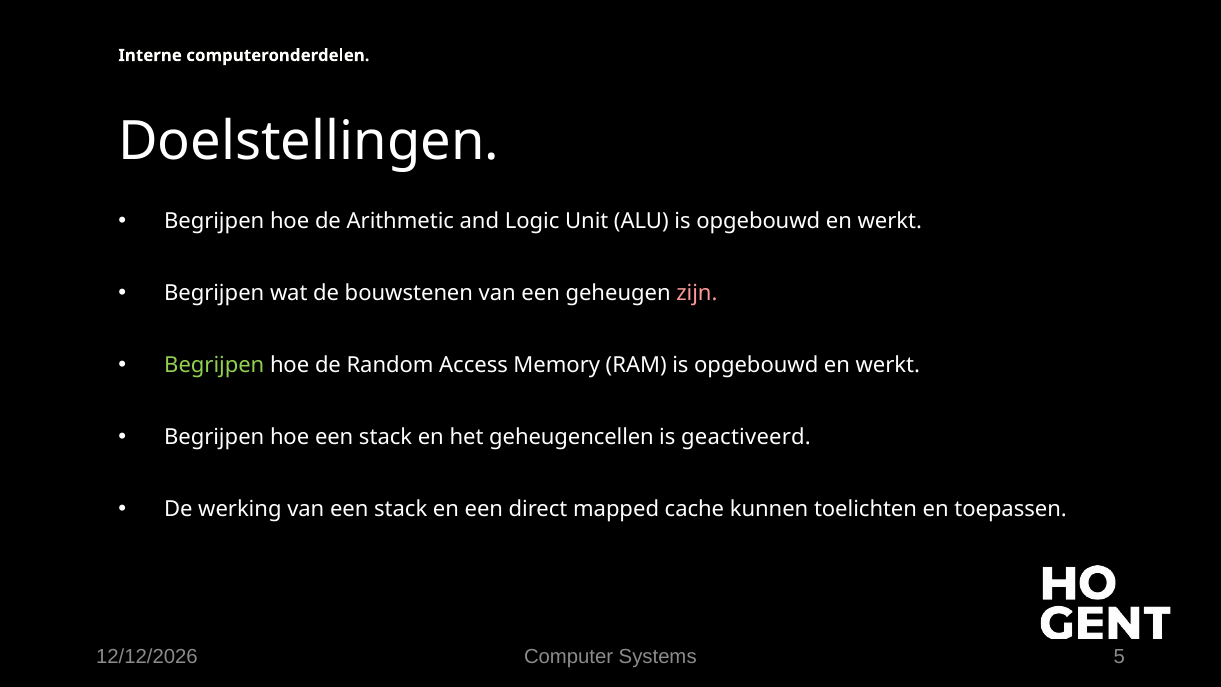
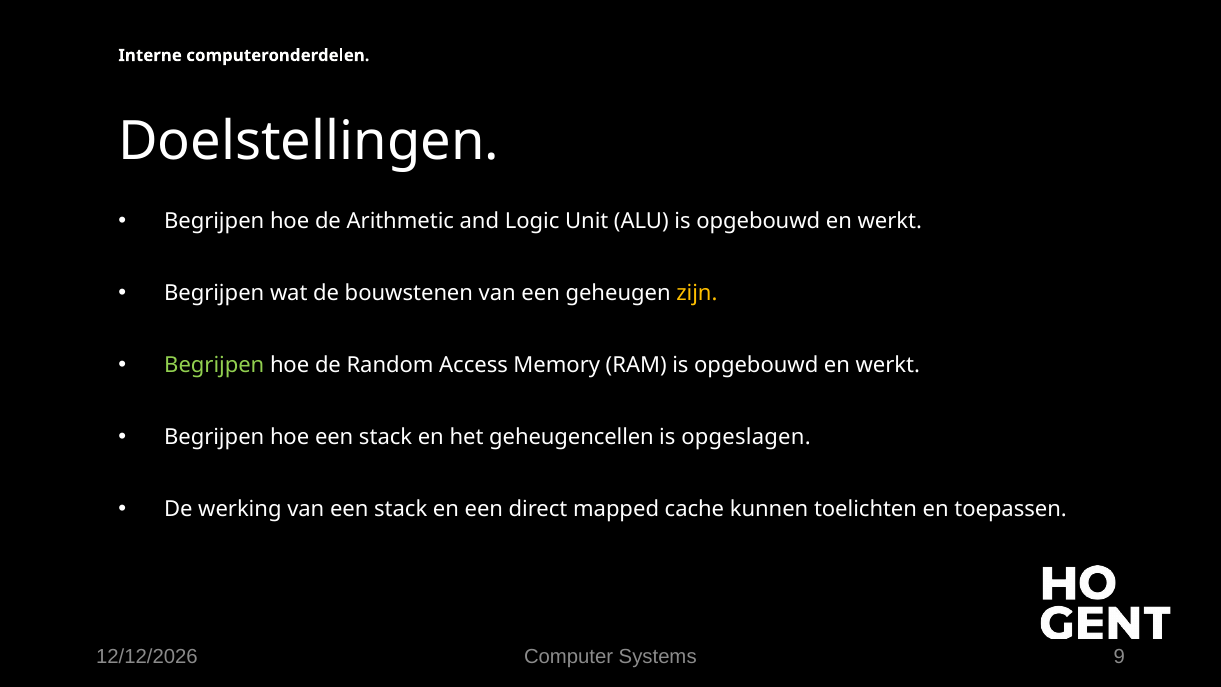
zijn colour: pink -> yellow
geactiveerd: geactiveerd -> opgeslagen
5: 5 -> 9
